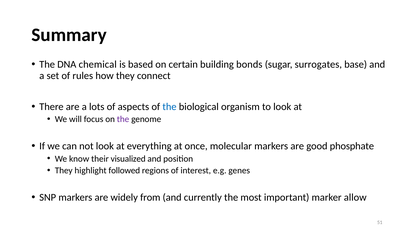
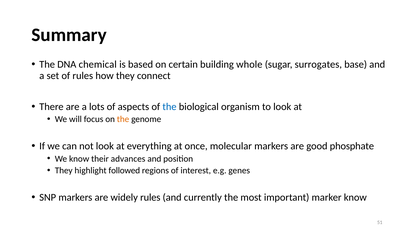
bonds: bonds -> whole
the at (123, 119) colour: purple -> orange
visualized: visualized -> advances
widely from: from -> rules
marker allow: allow -> know
